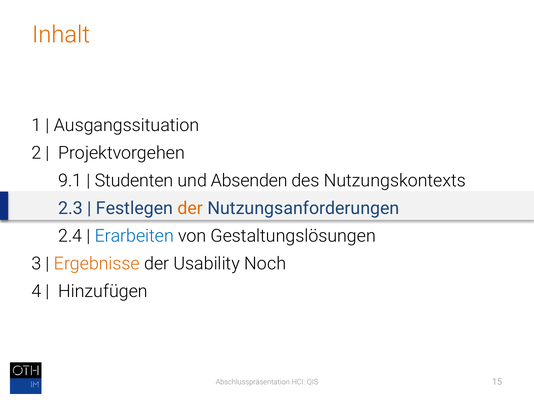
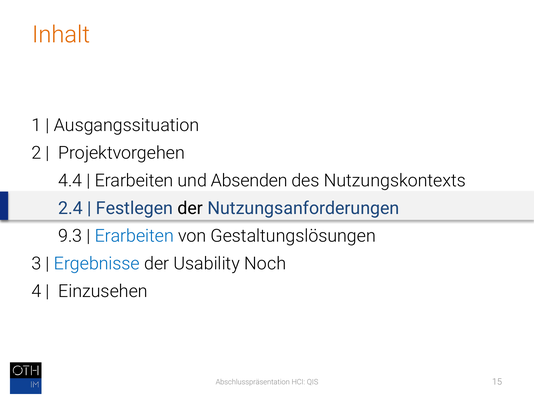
9.1: 9.1 -> 4.4
Studenten at (134, 181): Studenten -> Erarbeiten
2.3: 2.3 -> 2.4
der at (190, 209) colour: orange -> black
2.4: 2.4 -> 9.3
Ergebnisse colour: orange -> blue
Hinzufügen: Hinzufügen -> Einzusehen
